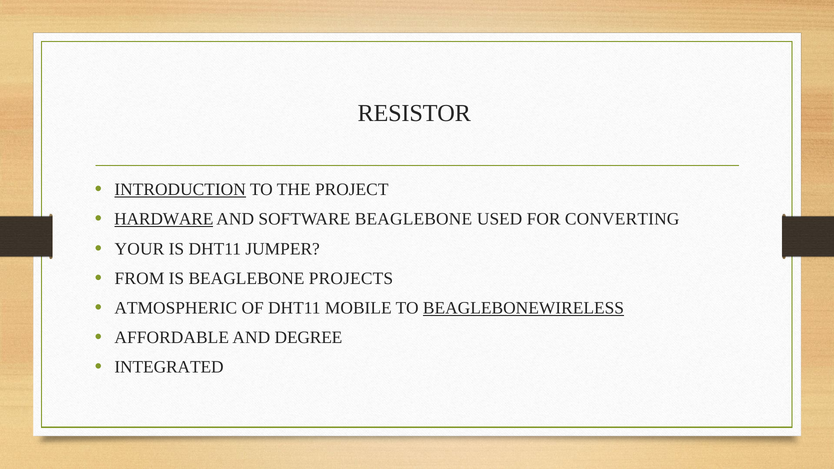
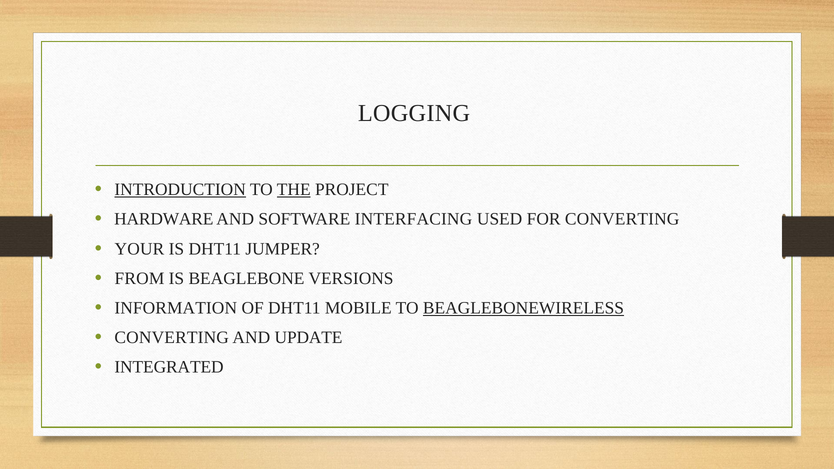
RESISTOR: RESISTOR -> LOGGING
THE underline: none -> present
HARDWARE underline: present -> none
SOFTWARE BEAGLEBONE: BEAGLEBONE -> INTERFACING
PROJECTS: PROJECTS -> VERSIONS
ATMOSPHERIC: ATMOSPHERIC -> INFORMATION
AFFORDABLE at (172, 338): AFFORDABLE -> CONVERTING
DEGREE: DEGREE -> UPDATE
